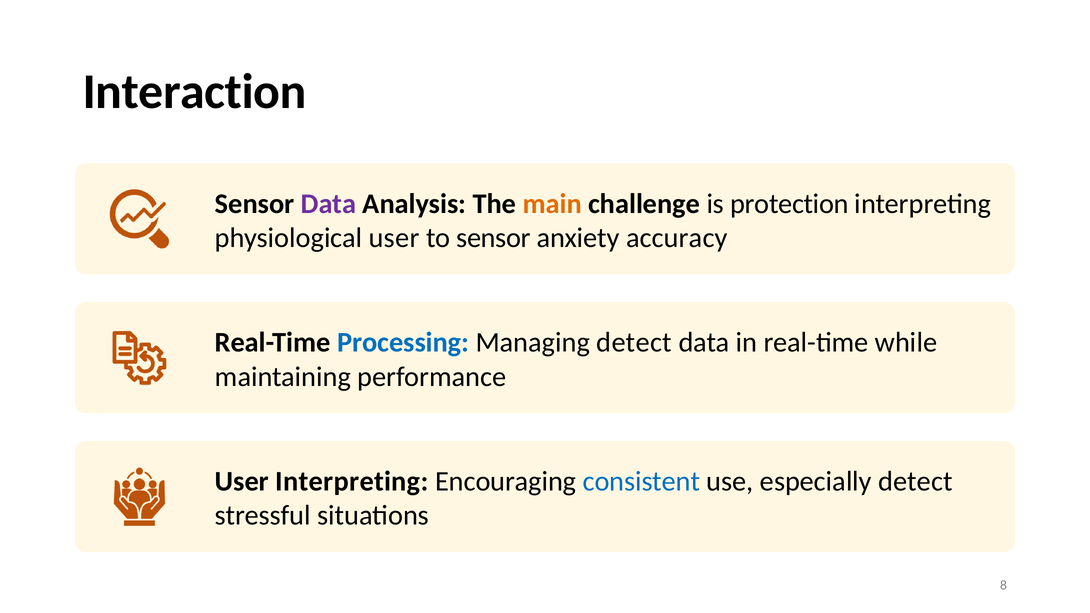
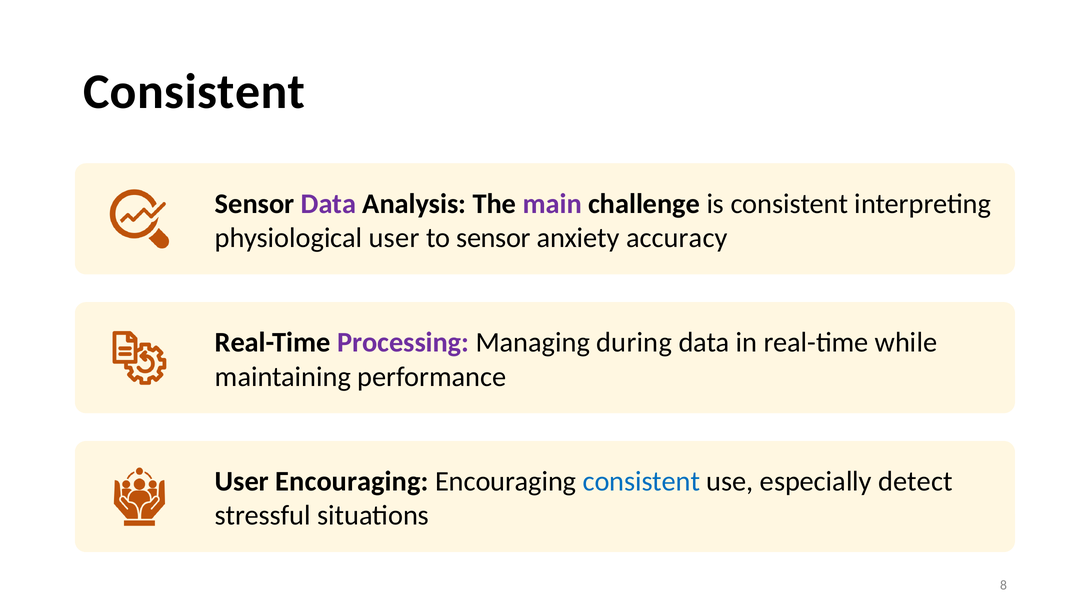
Interaction at (195, 92): Interaction -> Consistent
main colour: orange -> purple
is protection: protection -> consistent
Processing colour: blue -> purple
Managing detect: detect -> during
User Interpreting: Interpreting -> Encouraging
